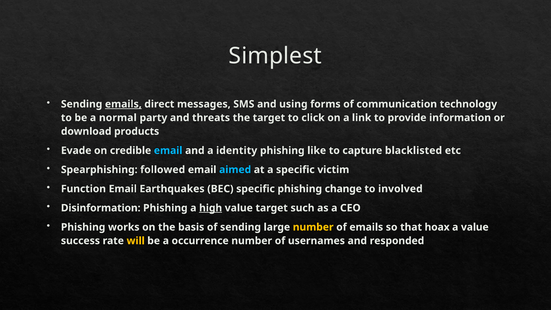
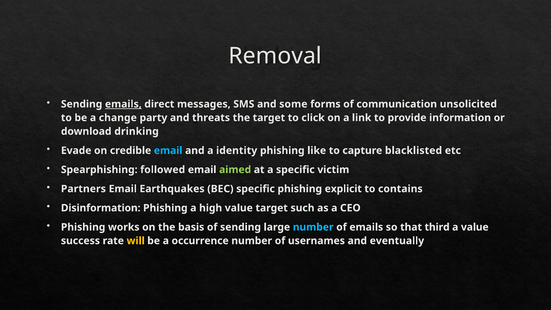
Simplest: Simplest -> Removal
using: using -> some
technology: technology -> unsolicited
normal: normal -> change
products: products -> drinking
aimed colour: light blue -> light green
Function: Function -> Partners
change: change -> explicit
involved: involved -> contains
high underline: present -> none
number at (313, 227) colour: yellow -> light blue
hoax: hoax -> third
responded: responded -> eventually
